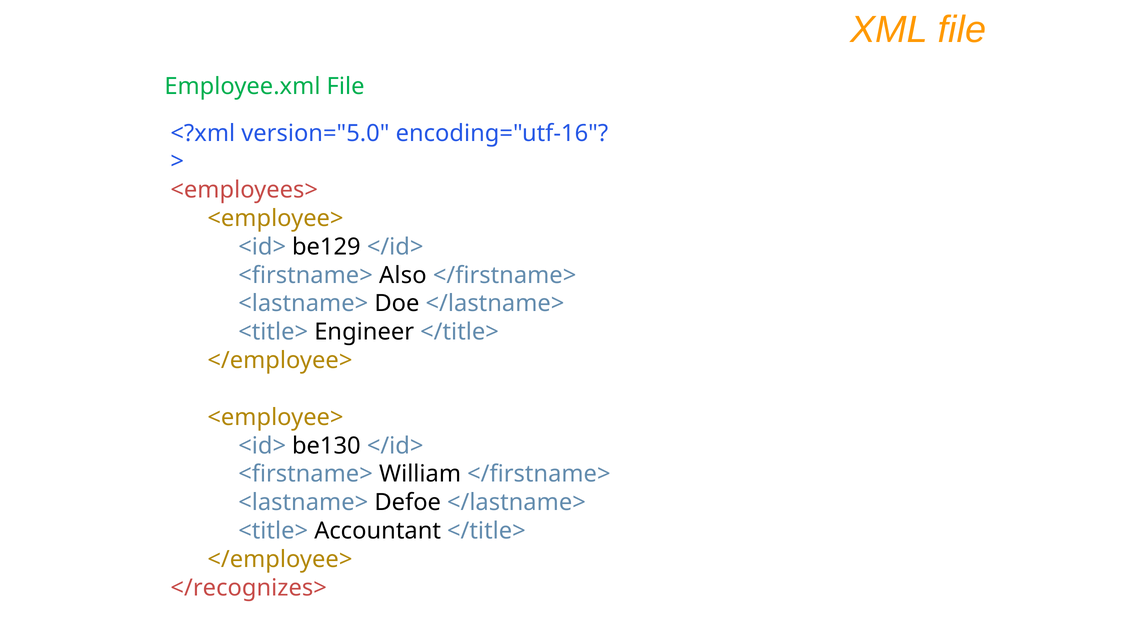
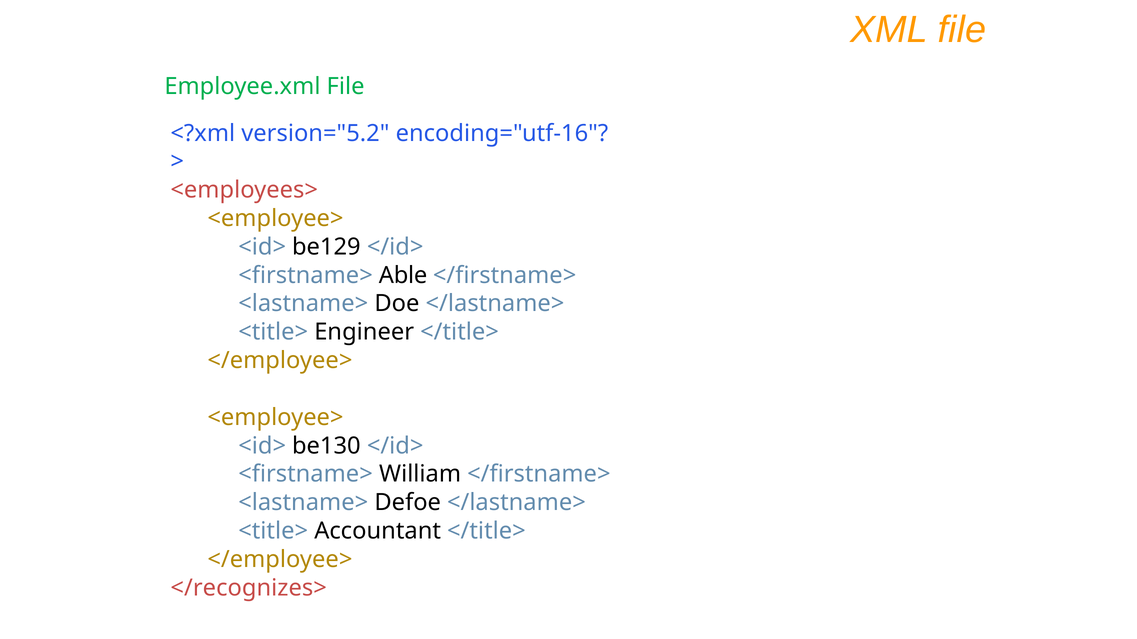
version="5.0: version="5.0 -> version="5.2
Also: Also -> Able
